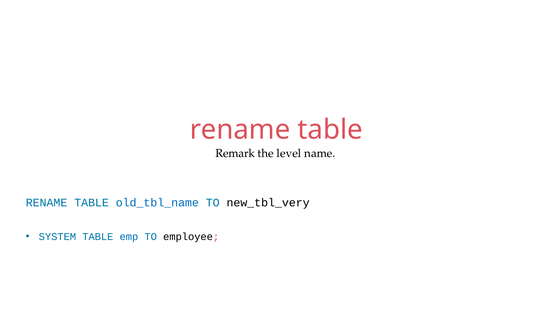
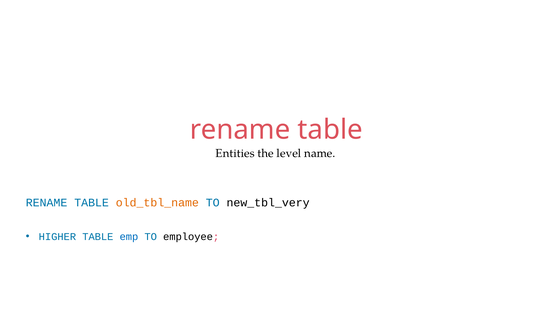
Remark: Remark -> Entities
old_tbl_name colour: blue -> orange
SYSTEM: SYSTEM -> HIGHER
